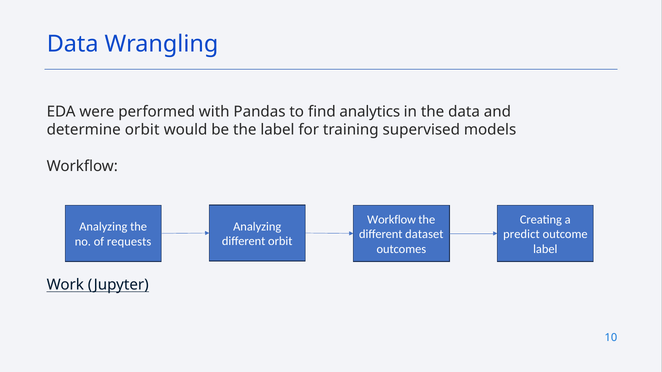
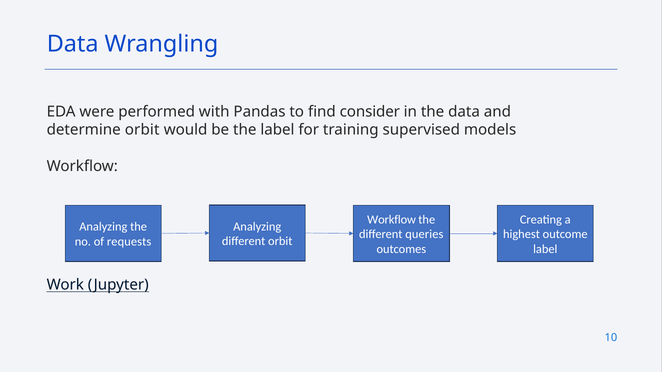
analytics: analytics -> consider
dataset: dataset -> queries
predict: predict -> highest
